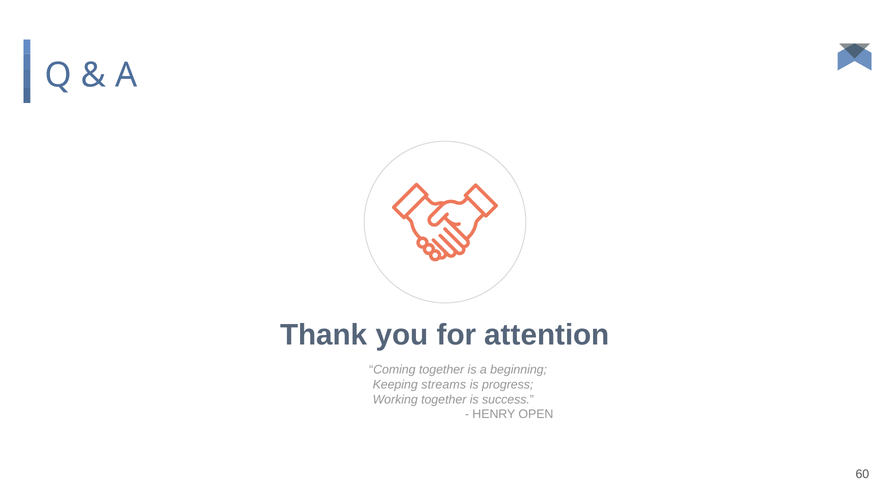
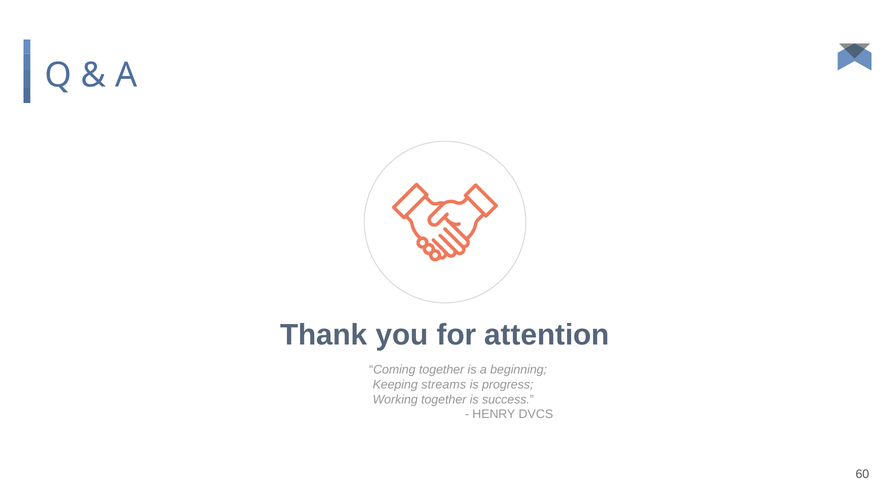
OPEN: OPEN -> DVCS
